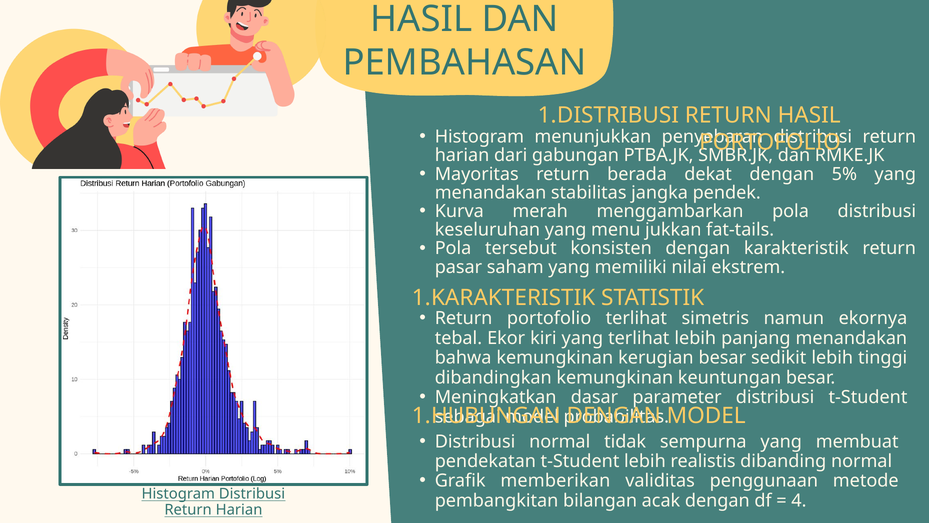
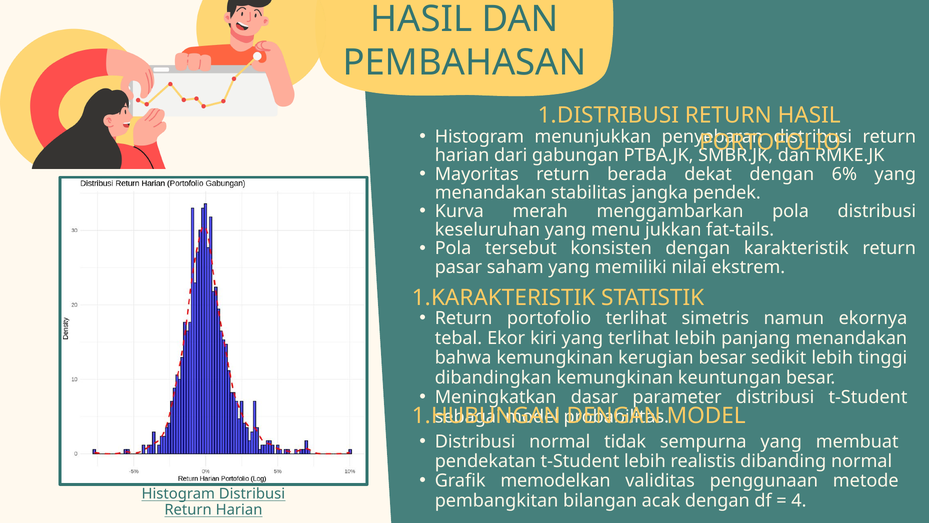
5%: 5% -> 6%
memberikan: memberikan -> memodelkan
